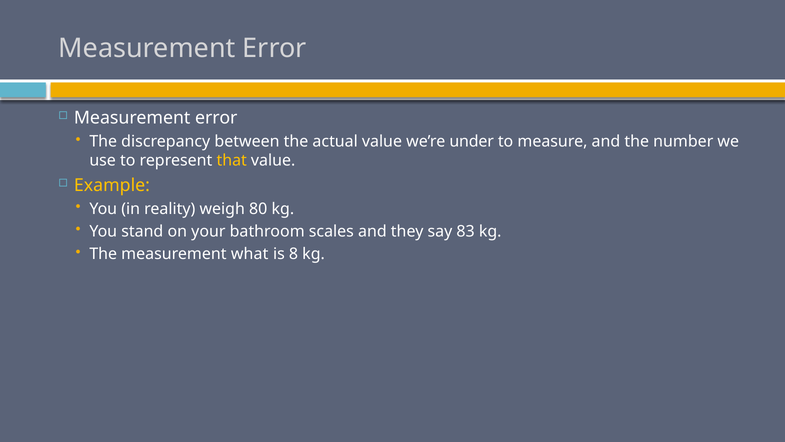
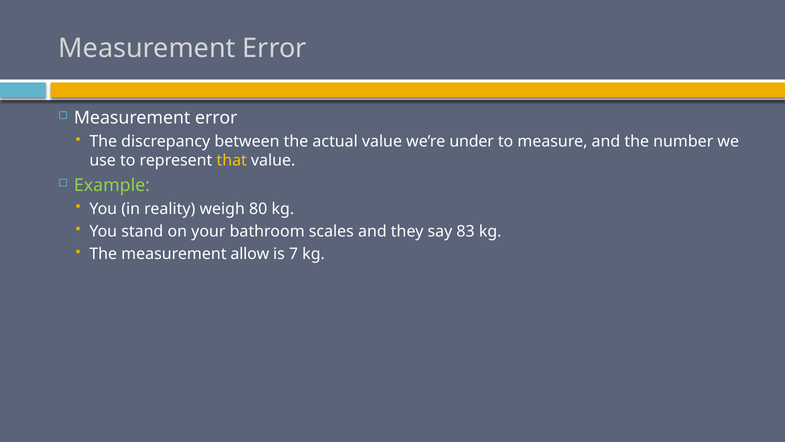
Example colour: yellow -> light green
what: what -> allow
8: 8 -> 7
